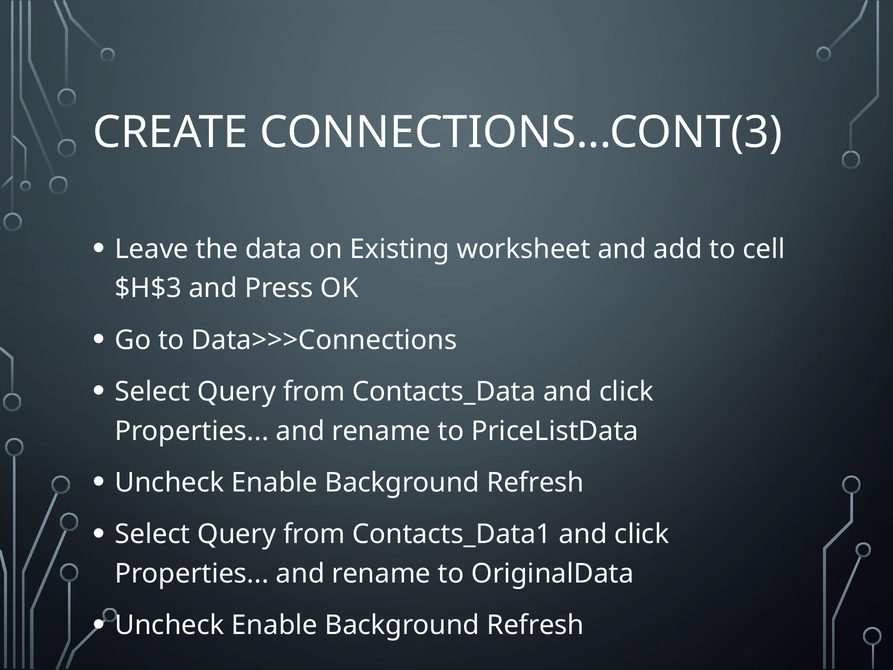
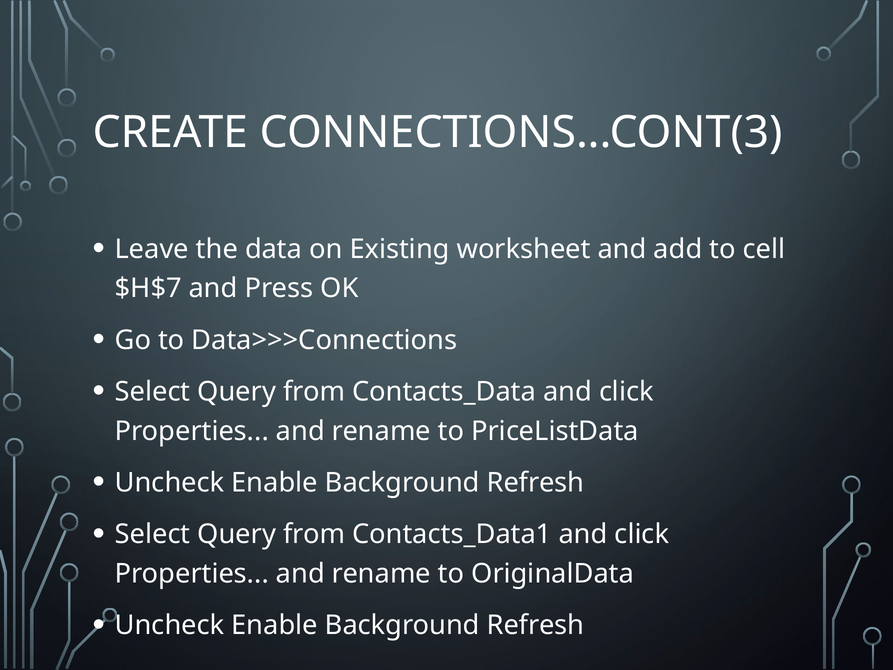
$H$3: $H$3 -> $H$7
